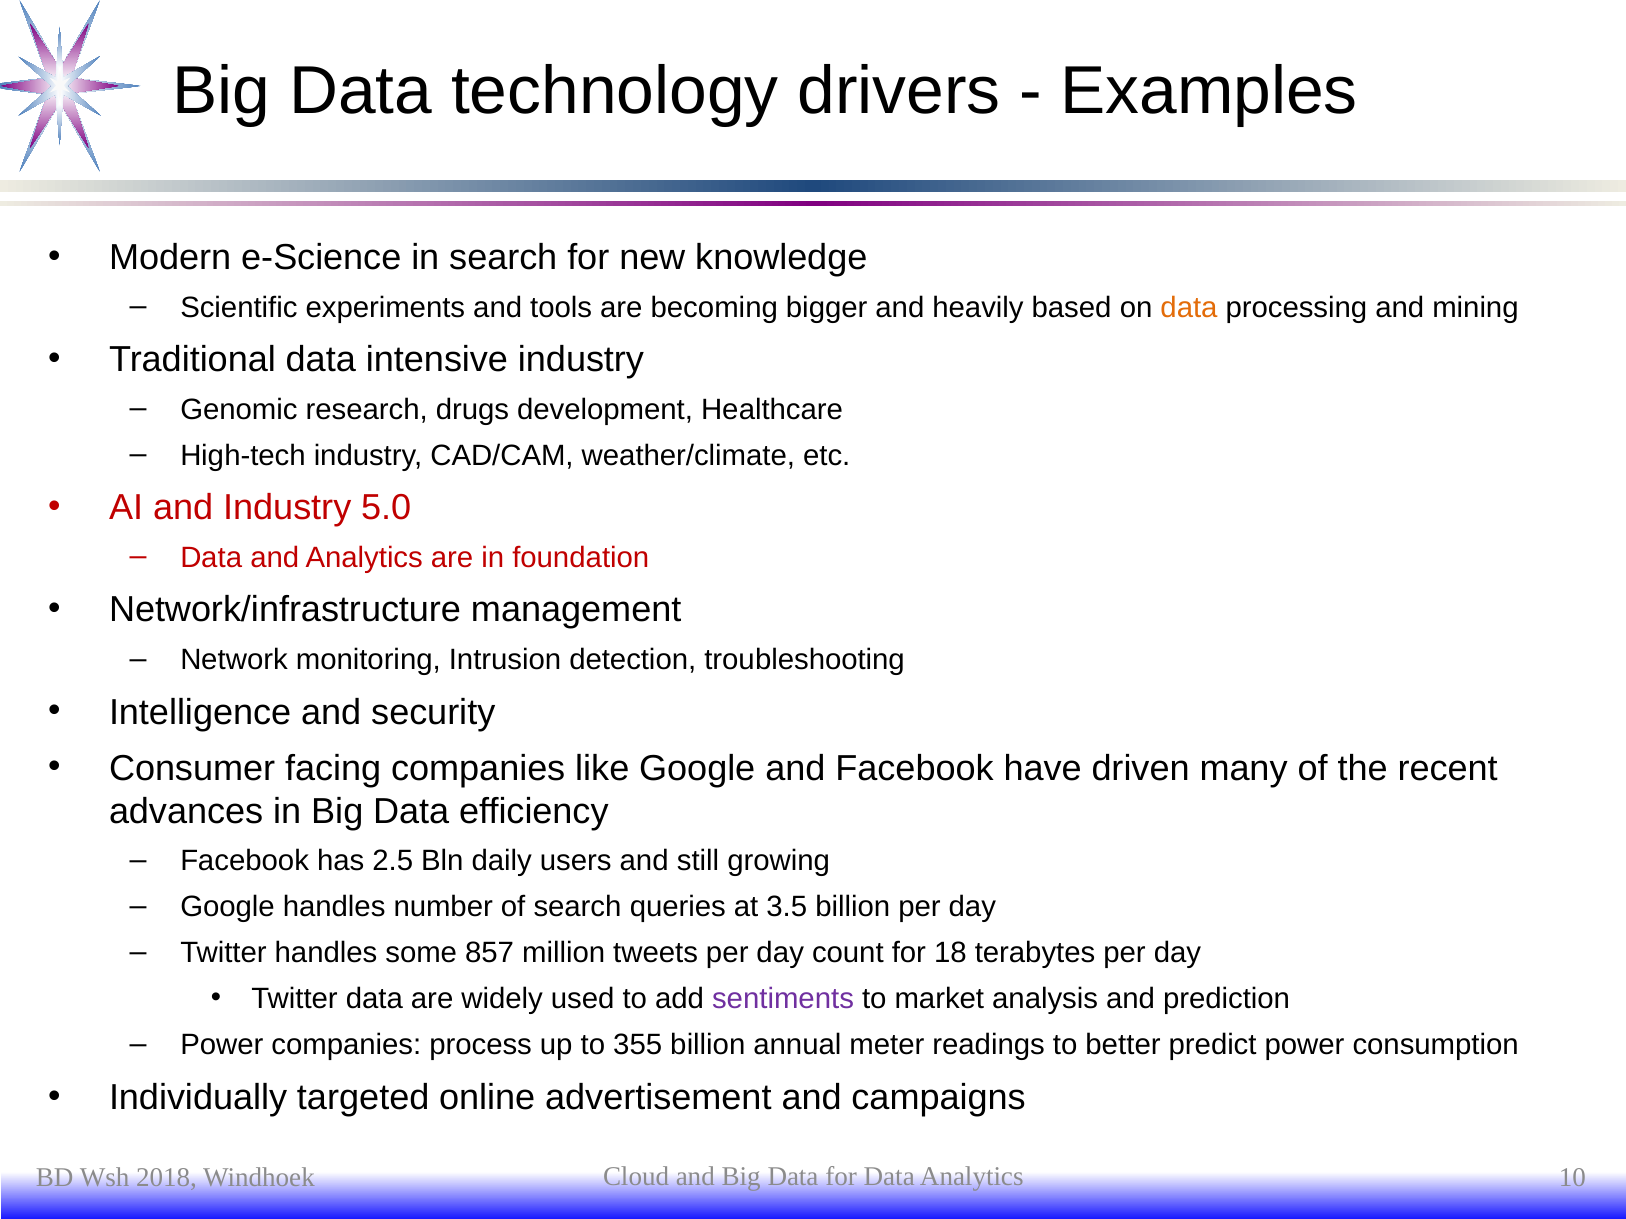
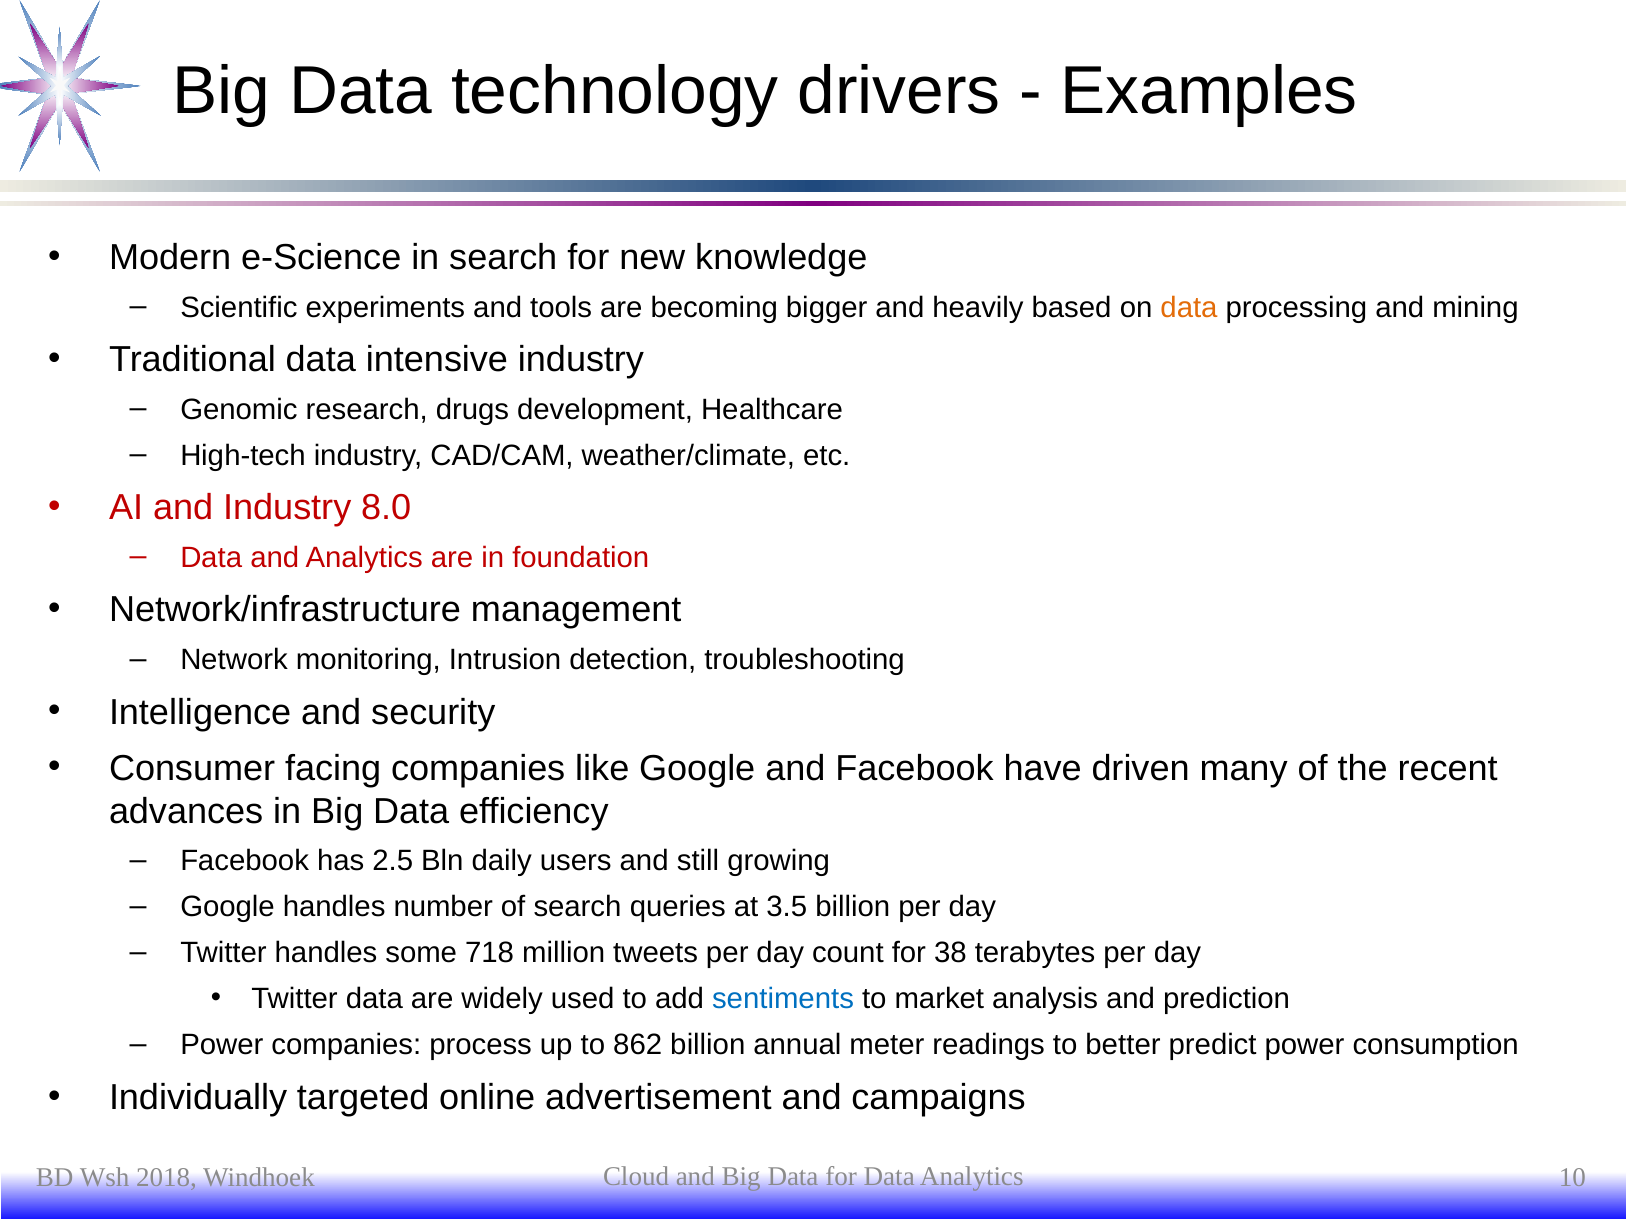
5.0: 5.0 -> 8.0
857: 857 -> 718
18: 18 -> 38
sentiments colour: purple -> blue
355: 355 -> 862
